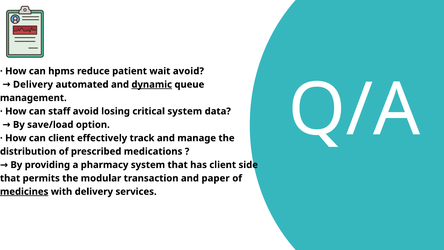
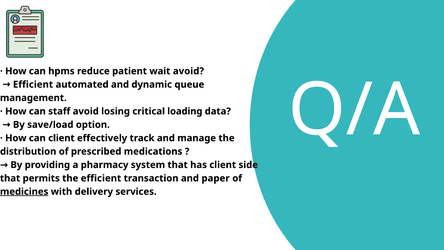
Delivery at (33, 84): Delivery -> Efficient
dynamic underline: present -> none
critical system: system -> loading
the modular: modular -> efficient
